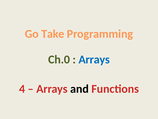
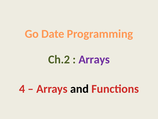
Take: Take -> Date
Ch.0: Ch.0 -> Ch.2
Arrays at (94, 59) colour: blue -> purple
